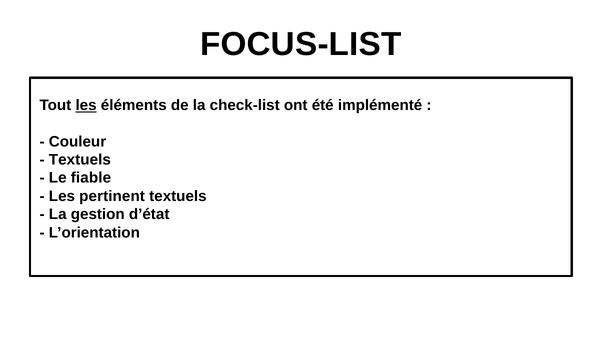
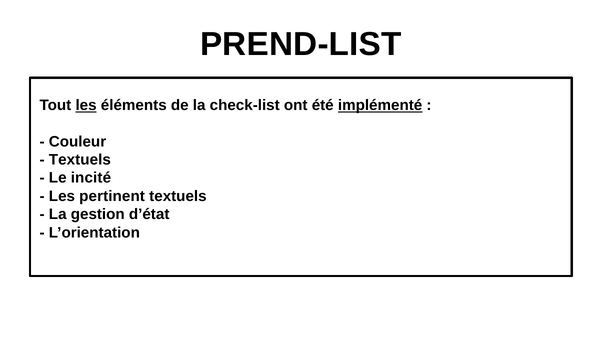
FOCUS-LIST: FOCUS-LIST -> PREND-LIST
implémenté underline: none -> present
fiable: fiable -> incité
